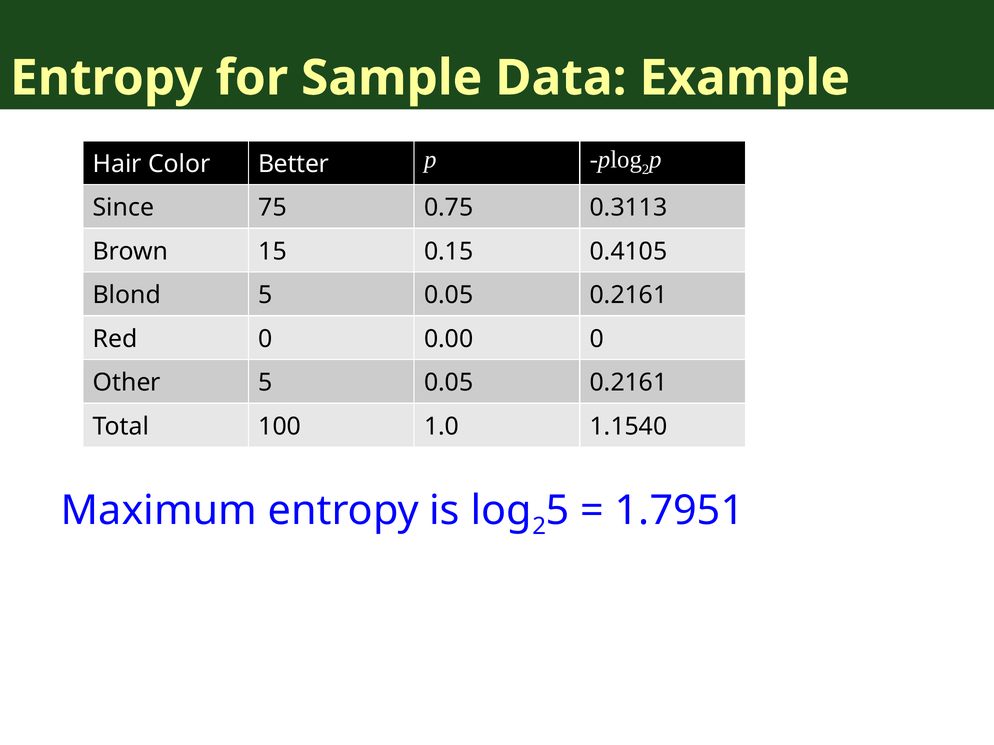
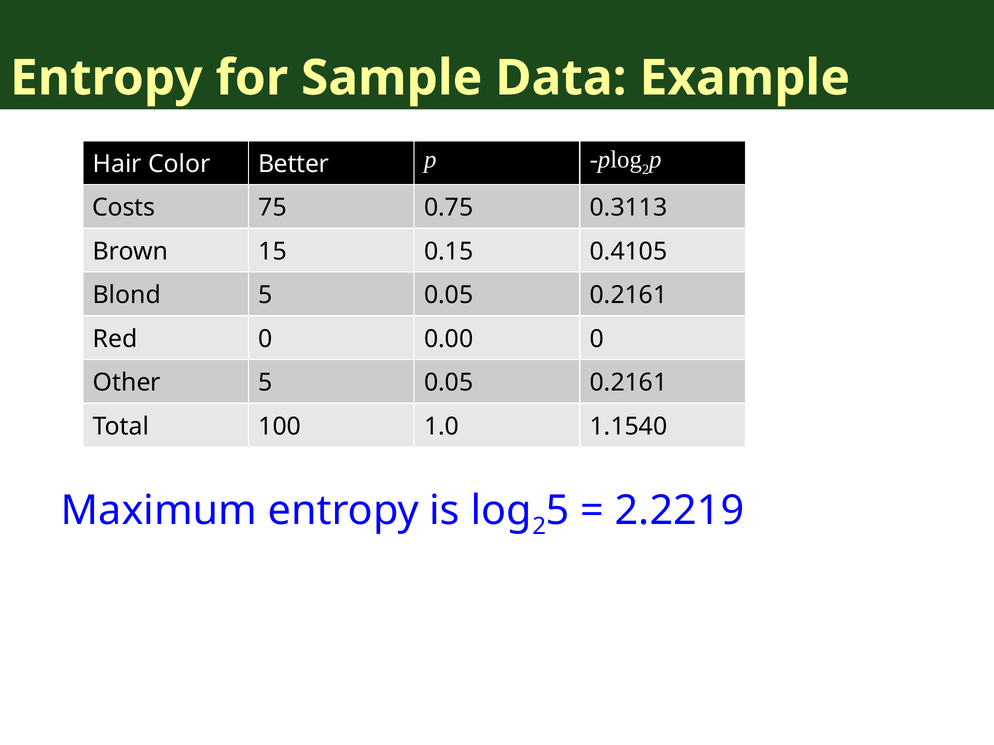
Since: Since -> Costs
1.7951: 1.7951 -> 2.2219
